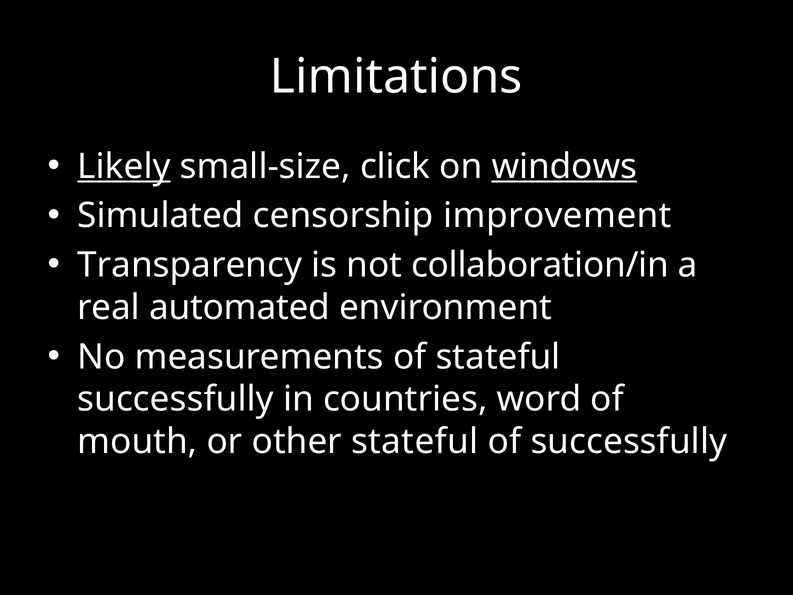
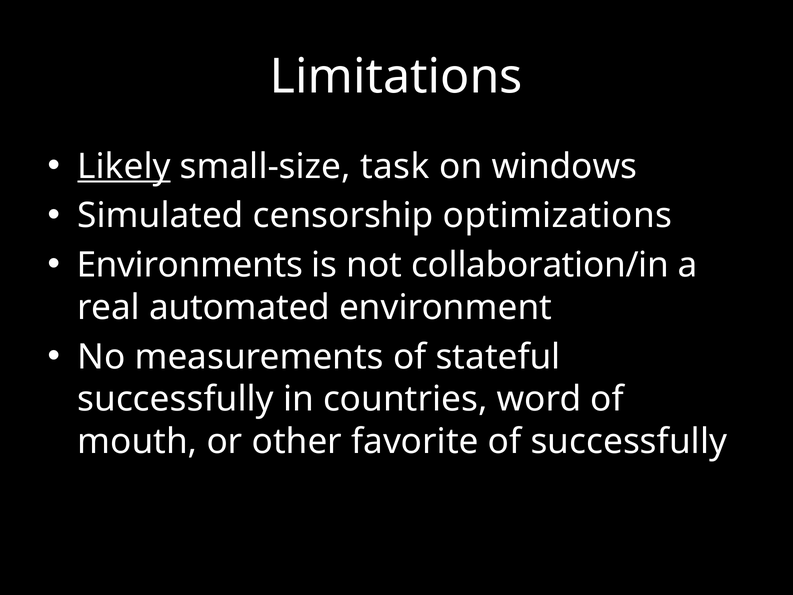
click: click -> task
windows underline: present -> none
improvement: improvement -> optimizations
Transparency: Transparency -> Environments
other stateful: stateful -> favorite
